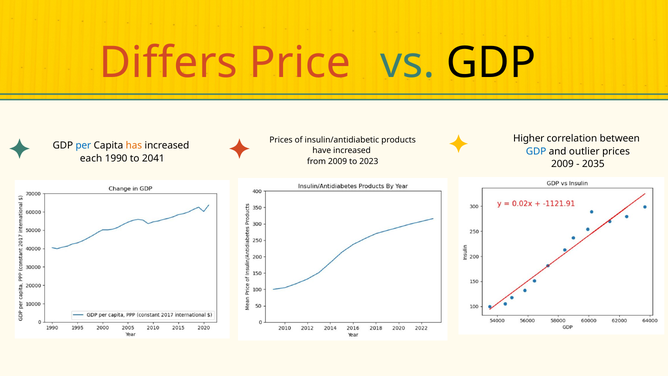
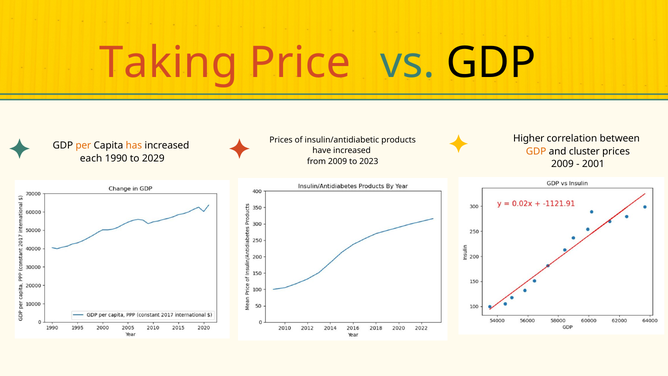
Differs: Differs -> Taking
per colour: blue -> orange
GDP at (536, 151) colour: blue -> orange
outlier: outlier -> cluster
2041: 2041 -> 2029
2035: 2035 -> 2001
